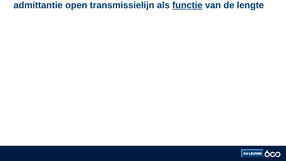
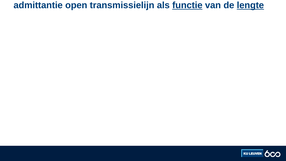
lengte underline: none -> present
